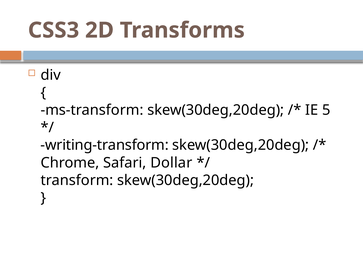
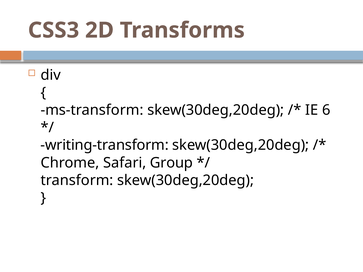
5: 5 -> 6
Dollar: Dollar -> Group
